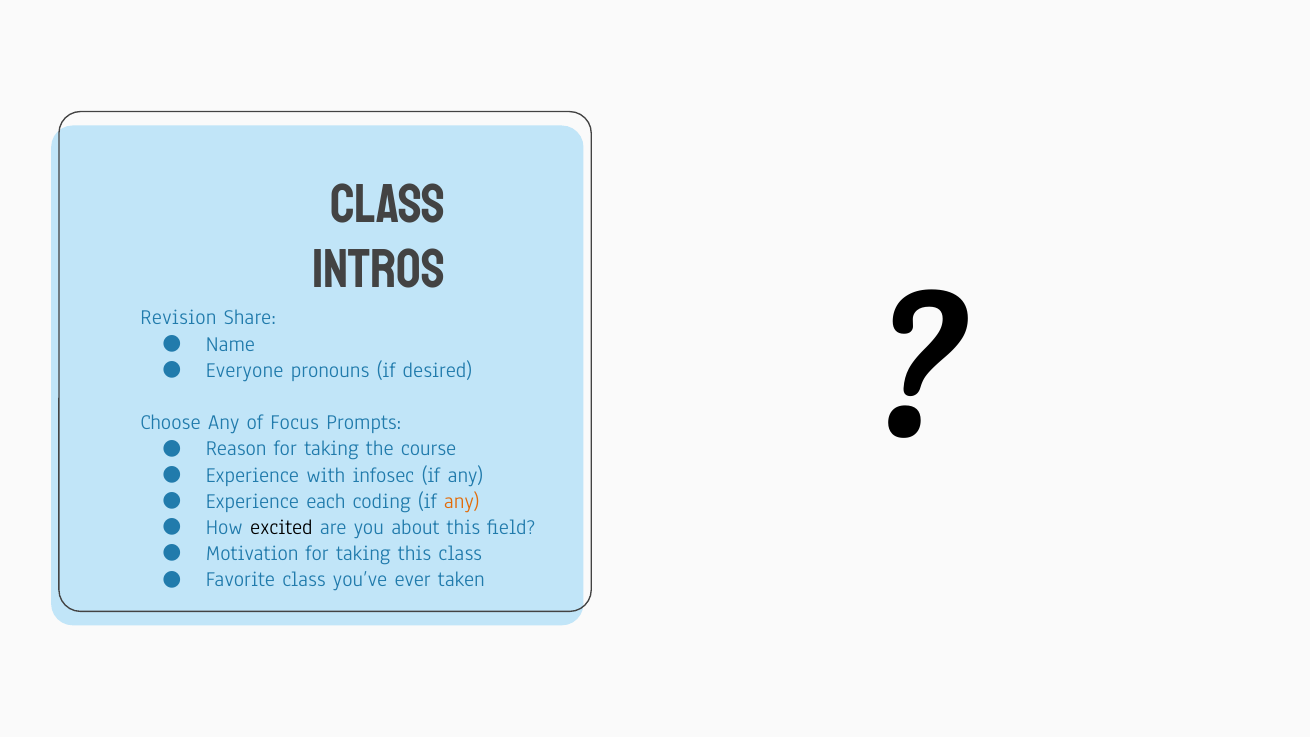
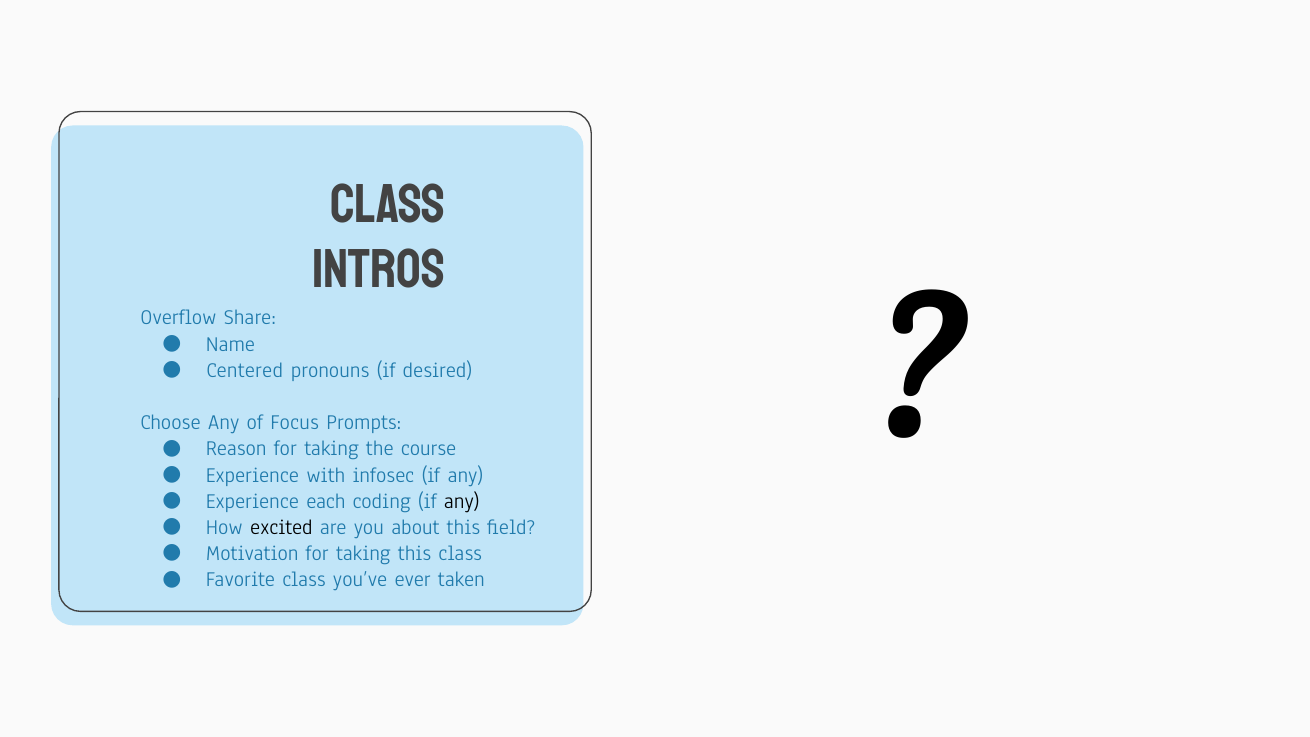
Revision: Revision -> Overflow
Everyone: Everyone -> Centered
any at (462, 501) colour: orange -> black
